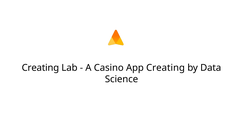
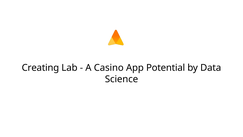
App Creating: Creating -> Potential
